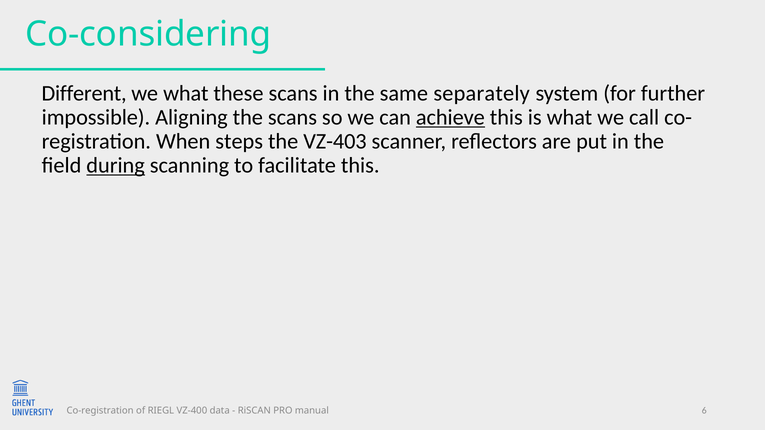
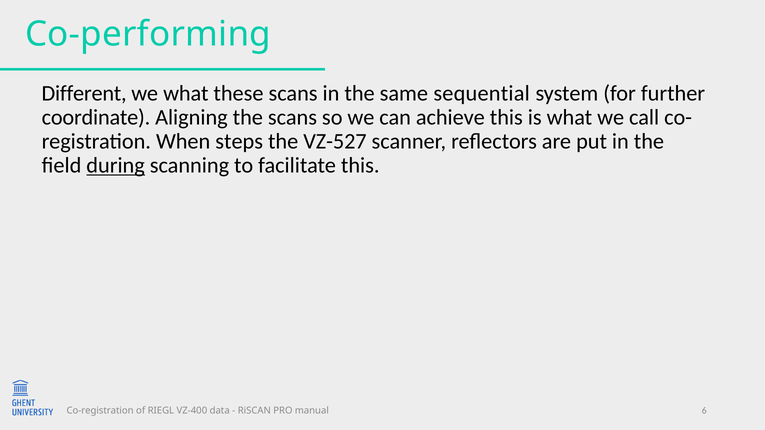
Co-considering: Co-considering -> Co-performing
separately: separately -> sequential
impossible: impossible -> coordinate
achieve underline: present -> none
VZ-403: VZ-403 -> VZ-527
